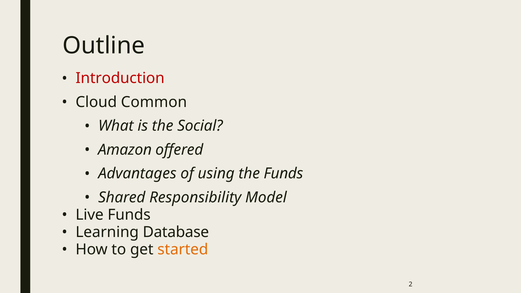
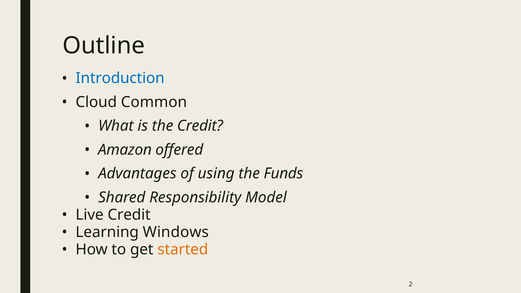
Introduction colour: red -> blue
the Social: Social -> Credit
Live Funds: Funds -> Credit
Database: Database -> Windows
